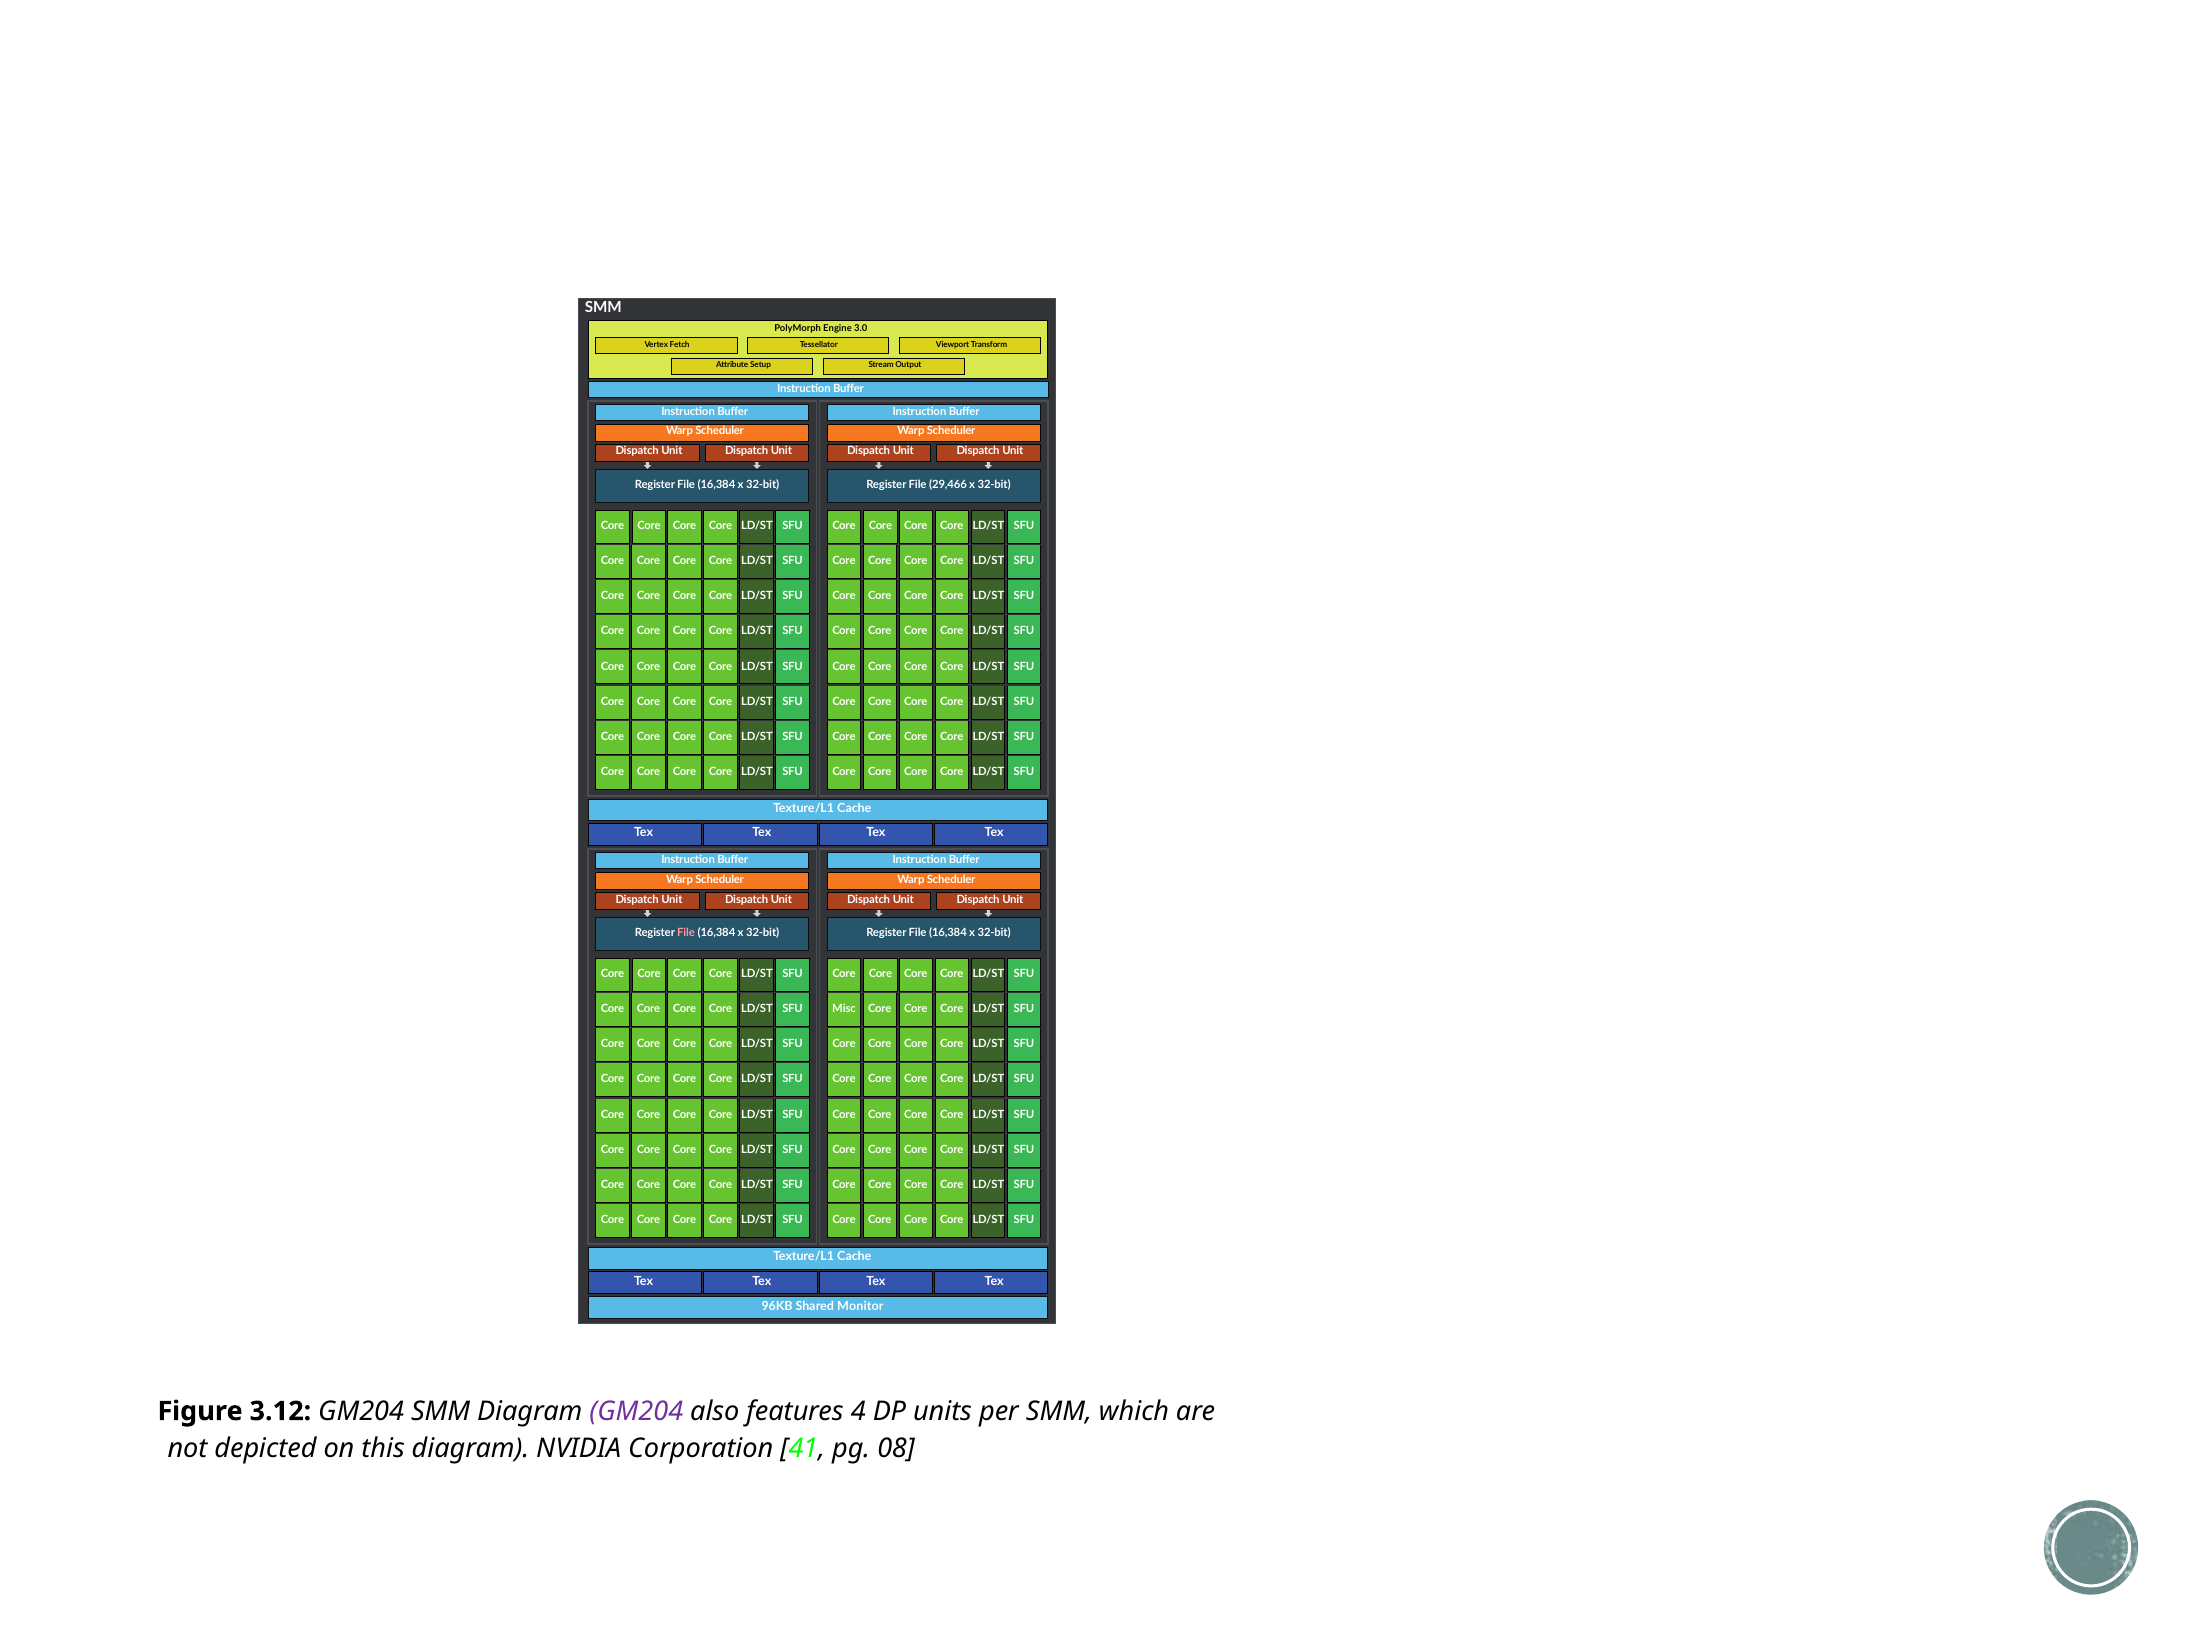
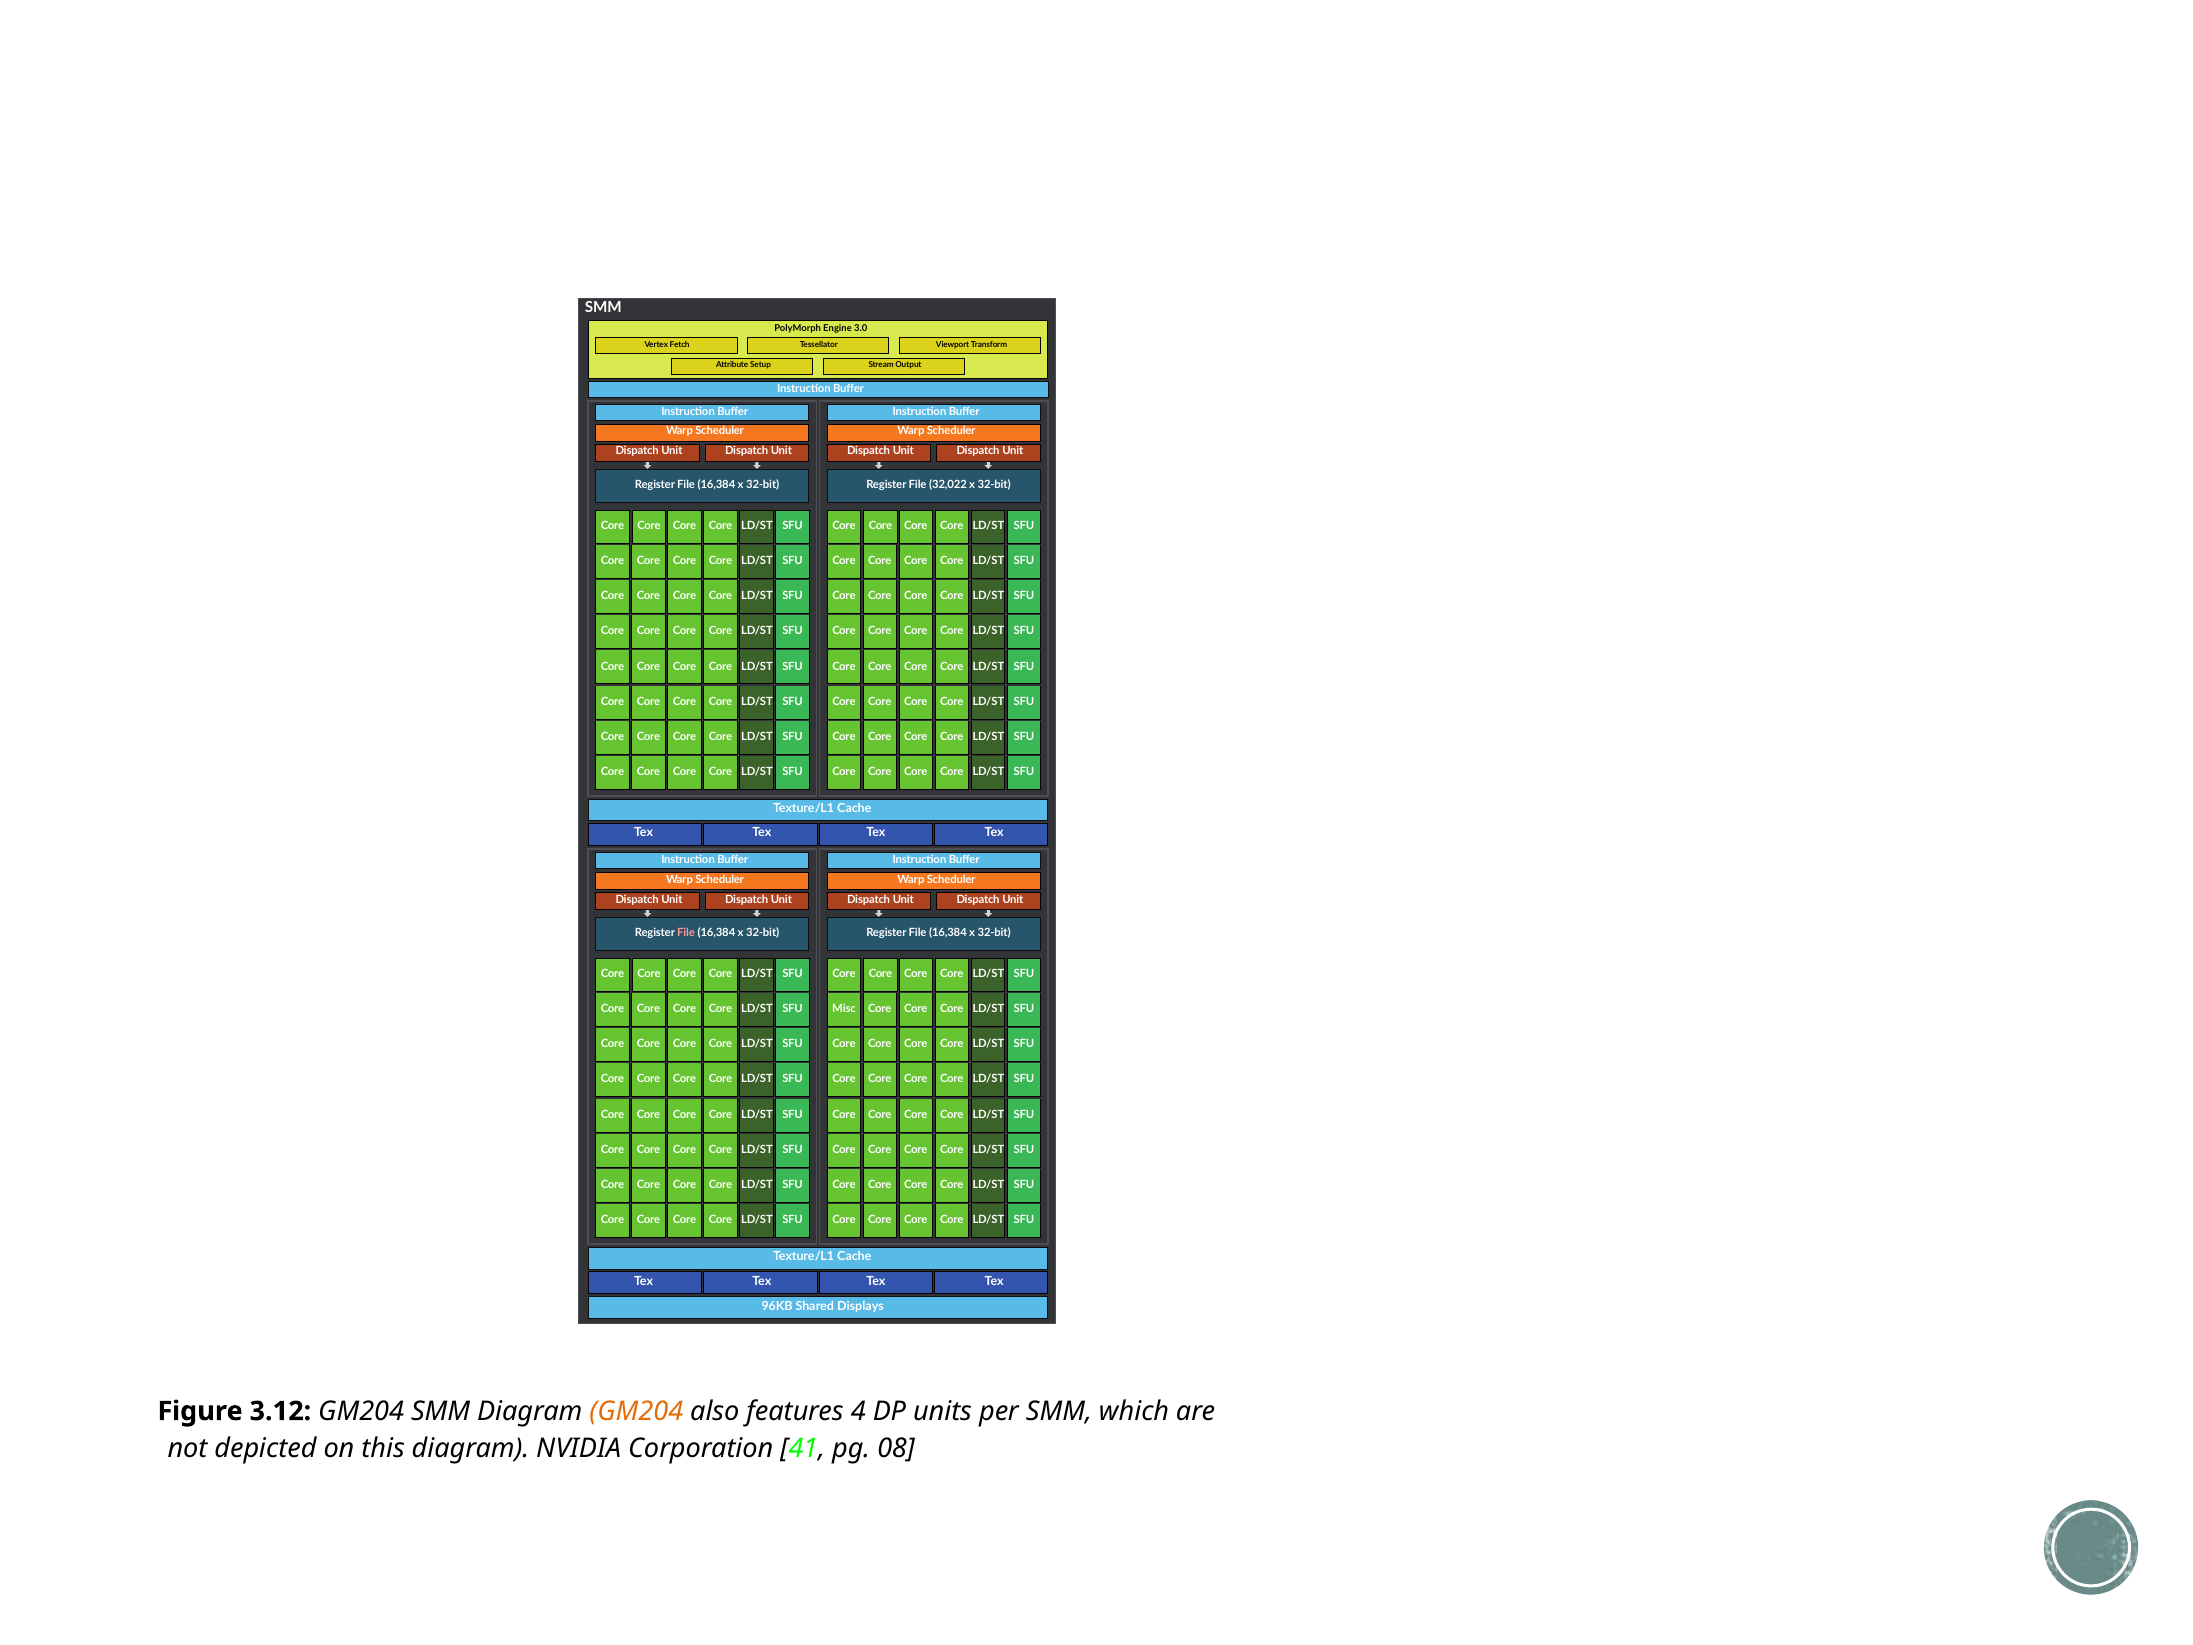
29,466: 29,466 -> 32,022
Monitor: Monitor -> Displays
GM204 at (636, 1411) colour: purple -> orange
